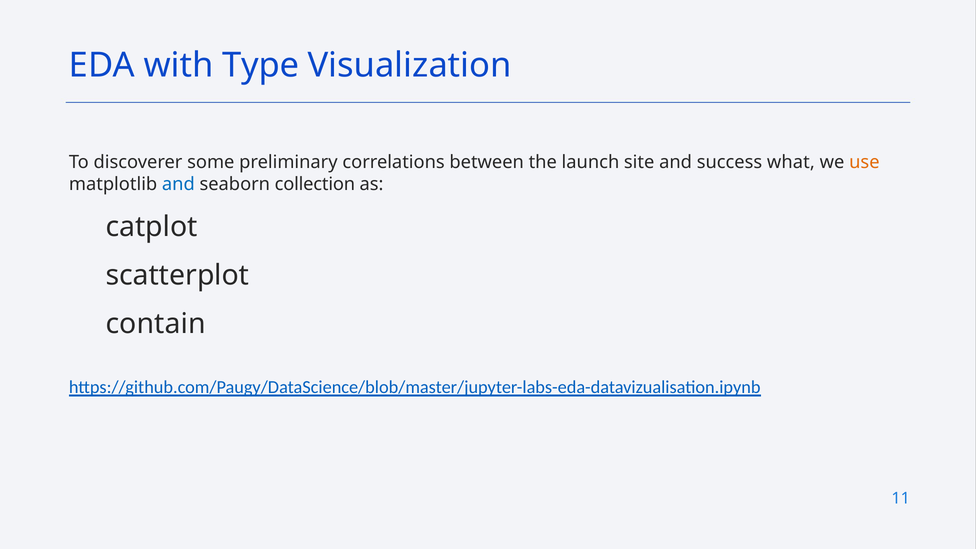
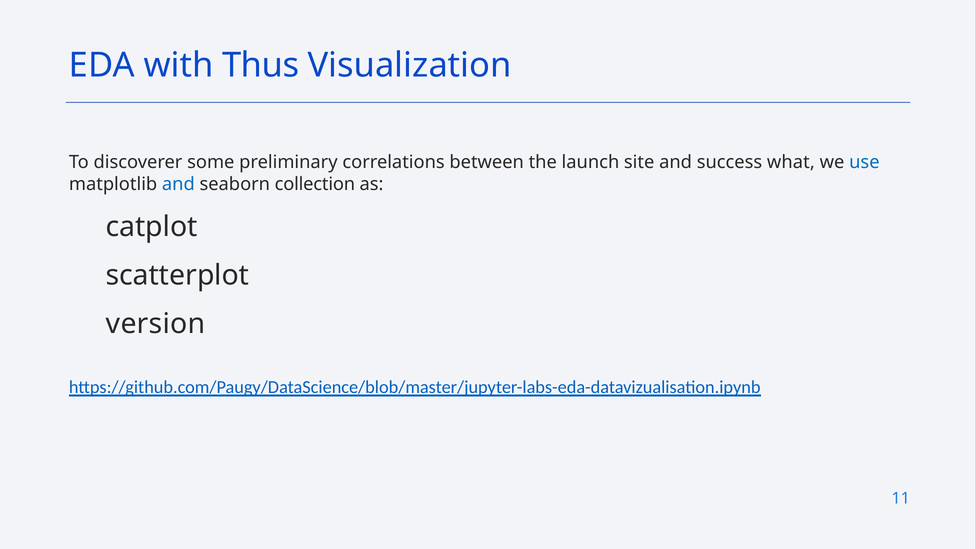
Type: Type -> Thus
use colour: orange -> blue
contain: contain -> version
